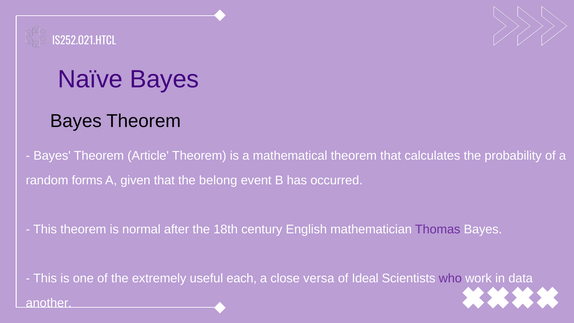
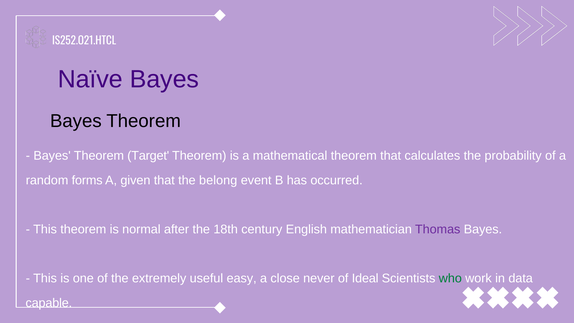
Article: Article -> Target
each: each -> easy
versa: versa -> never
who colour: purple -> green
another: another -> capable
